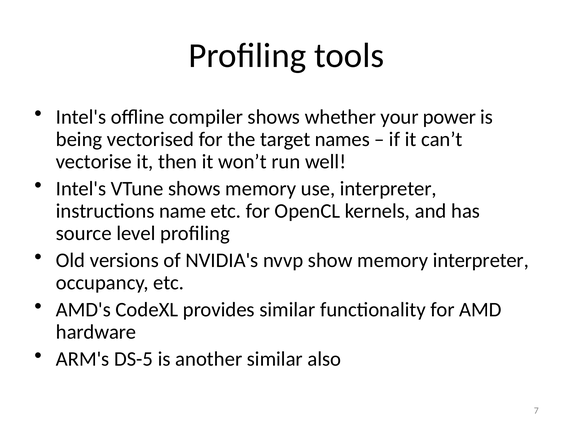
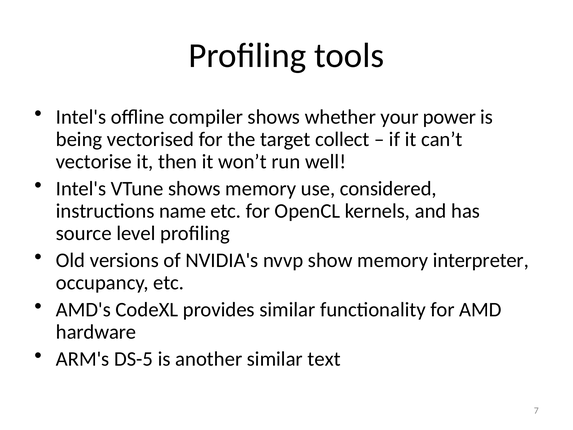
names: names -> collect
use interpreter: interpreter -> considered
also: also -> text
